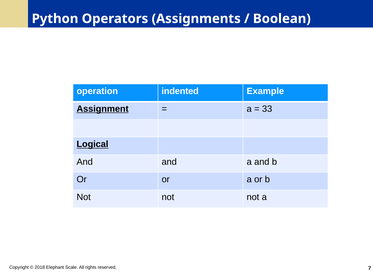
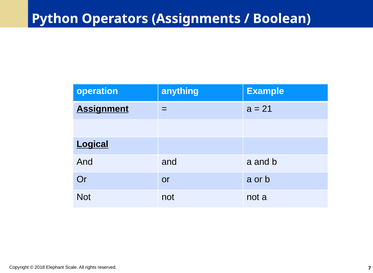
indented: indented -> anything
33: 33 -> 21
